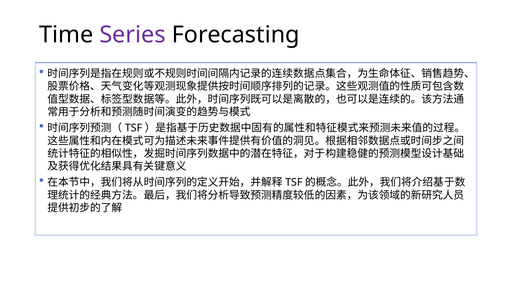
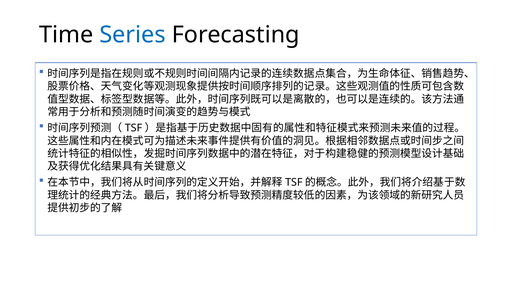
Series colour: purple -> blue
